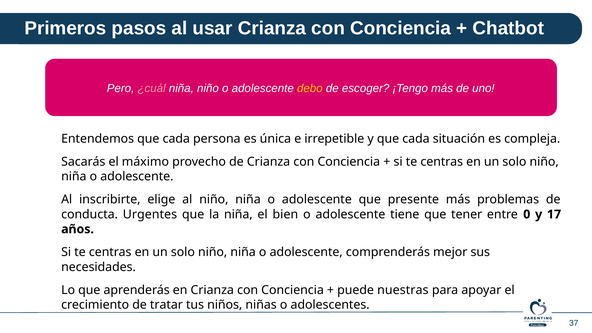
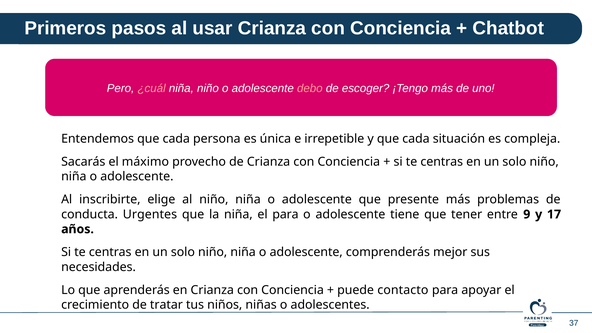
debo colour: yellow -> pink
el bien: bien -> para
0: 0 -> 9
nuestras: nuestras -> contacto
